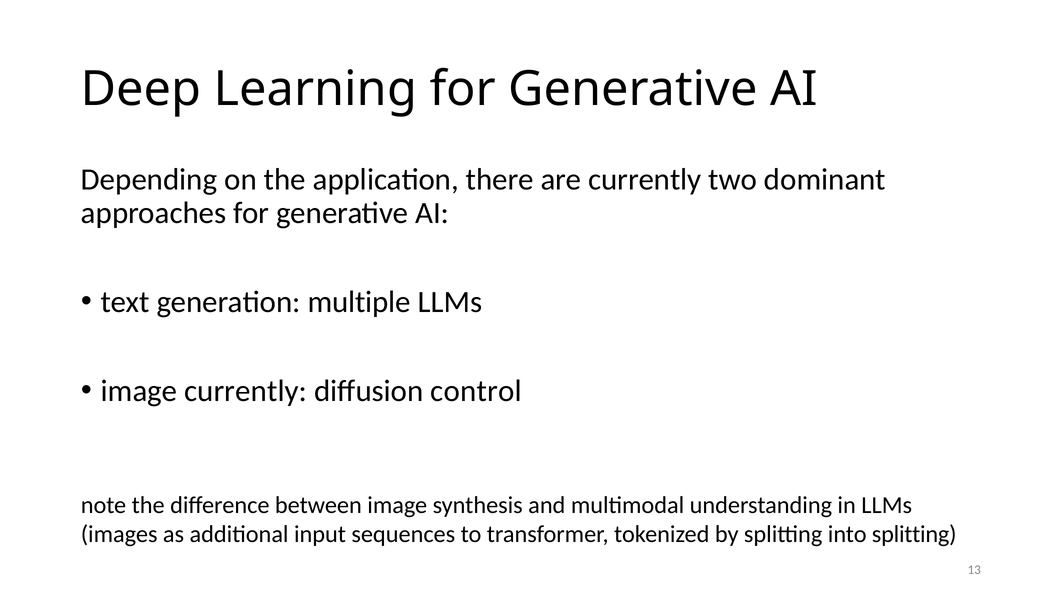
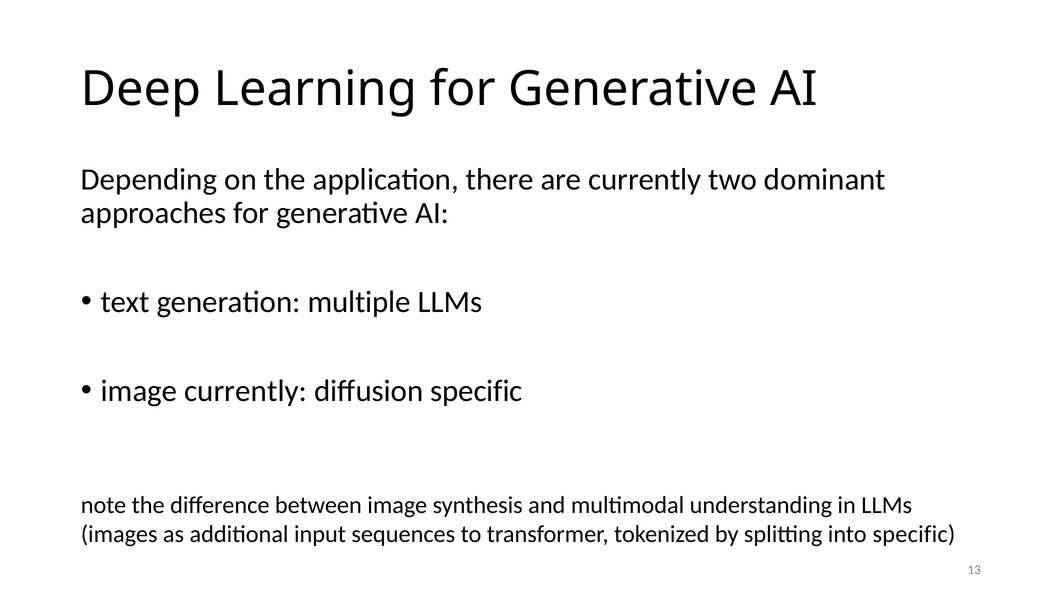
diffusion control: control -> specific
into splitting: splitting -> specific
